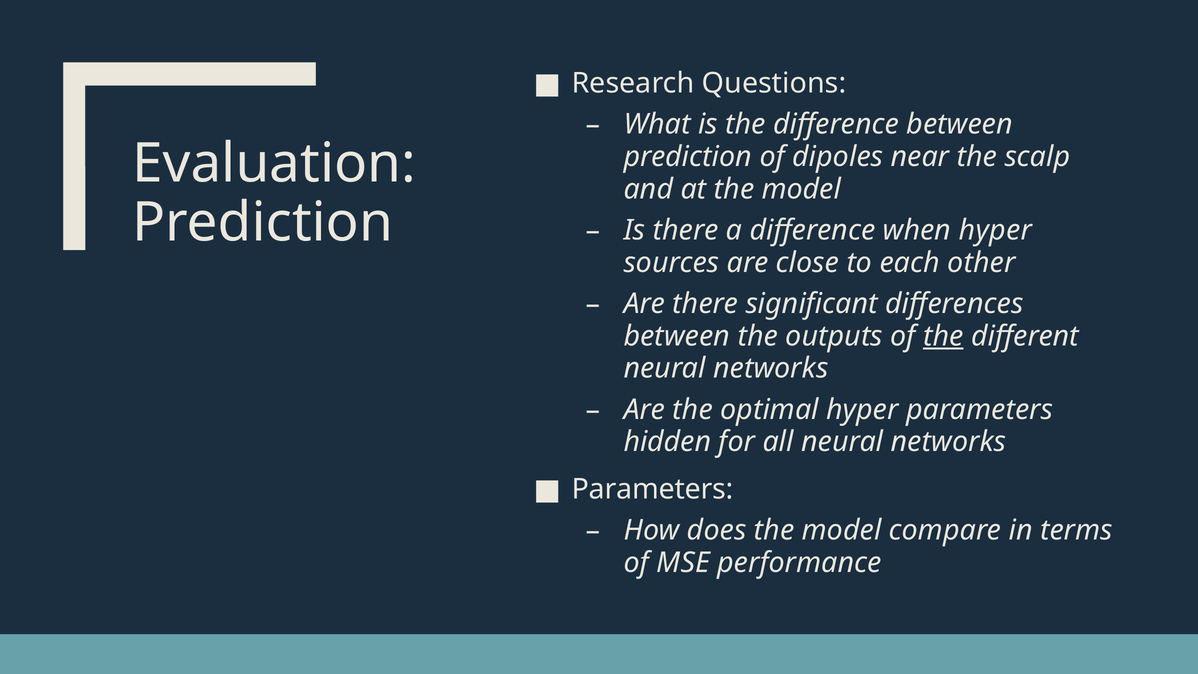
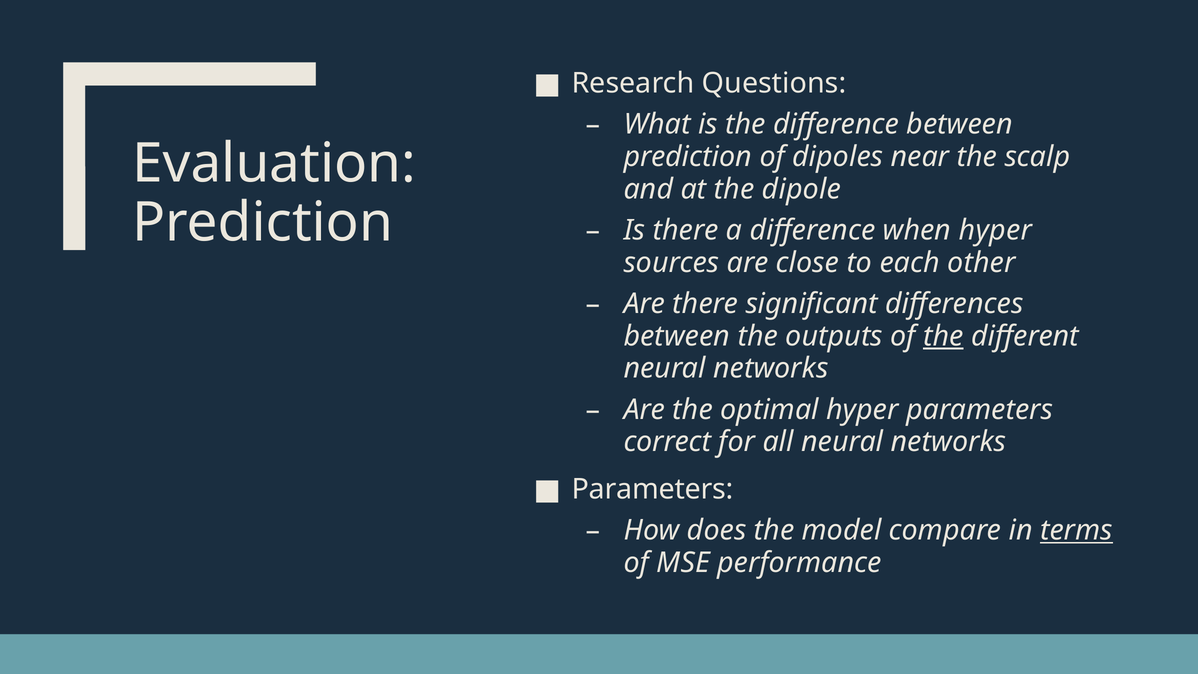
at the model: model -> dipole
hidden: hidden -> correct
terms underline: none -> present
